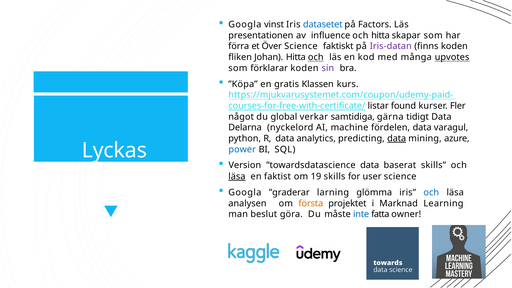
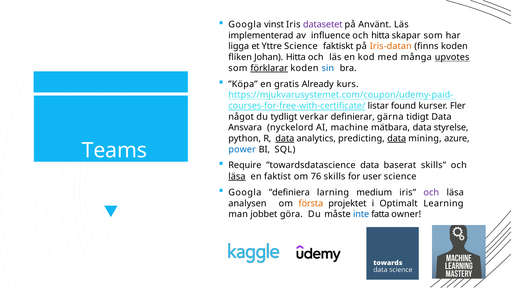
datasetet colour: blue -> purple
Factors: Factors -> Använt
presentationen: presentationen -> implementerad
förra: förra -> ligga
Över: Över -> Yttre
Iris-datan colour: purple -> orange
och at (316, 57) underline: present -> none
förklarar underline: none -> present
sin colour: purple -> blue
Klassen: Klassen -> Already
global: global -> tydligt
samtidiga: samtidiga -> definierar
Delarna: Delarna -> Ansvara
fördelen: fördelen -> mätbara
varagul: varagul -> styrelse
data at (285, 139) underline: none -> present
Lyckas: Lyckas -> Teams
Version: Version -> Require
19: 19 -> 76
”graderar: ”graderar -> ”definiera
glömma: glömma -> medium
och at (431, 192) colour: blue -> purple
Marknad: Marknad -> Optimalt
beslut: beslut -> jobbet
